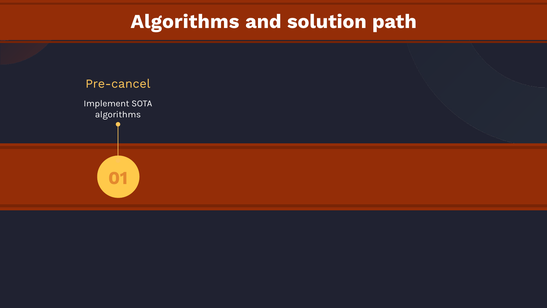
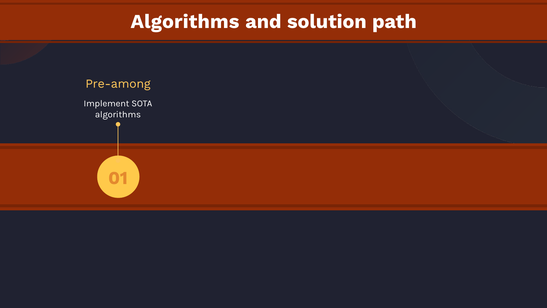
Pre-cancel: Pre-cancel -> Pre-among
